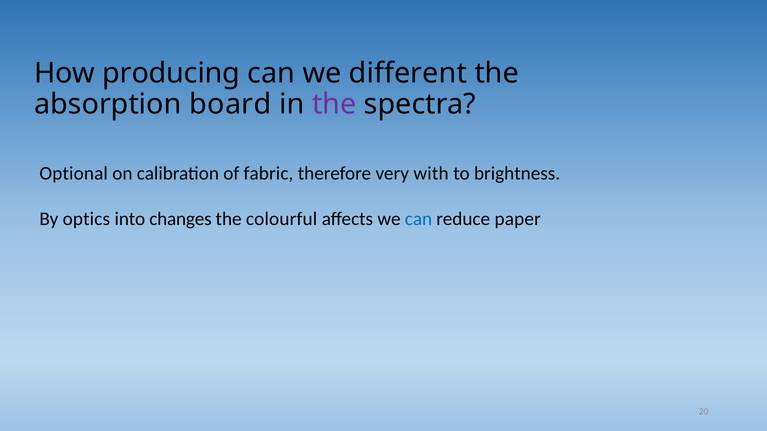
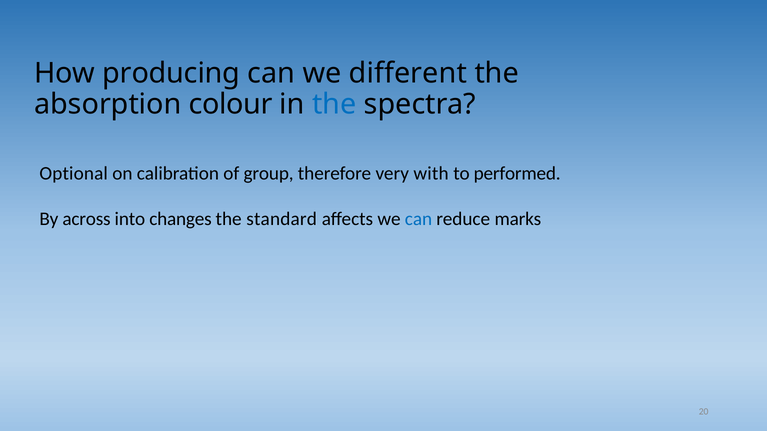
board: board -> colour
the at (334, 104) colour: purple -> blue
fabric: fabric -> group
brightness: brightness -> performed
optics: optics -> across
colourful: colourful -> standard
paper: paper -> marks
